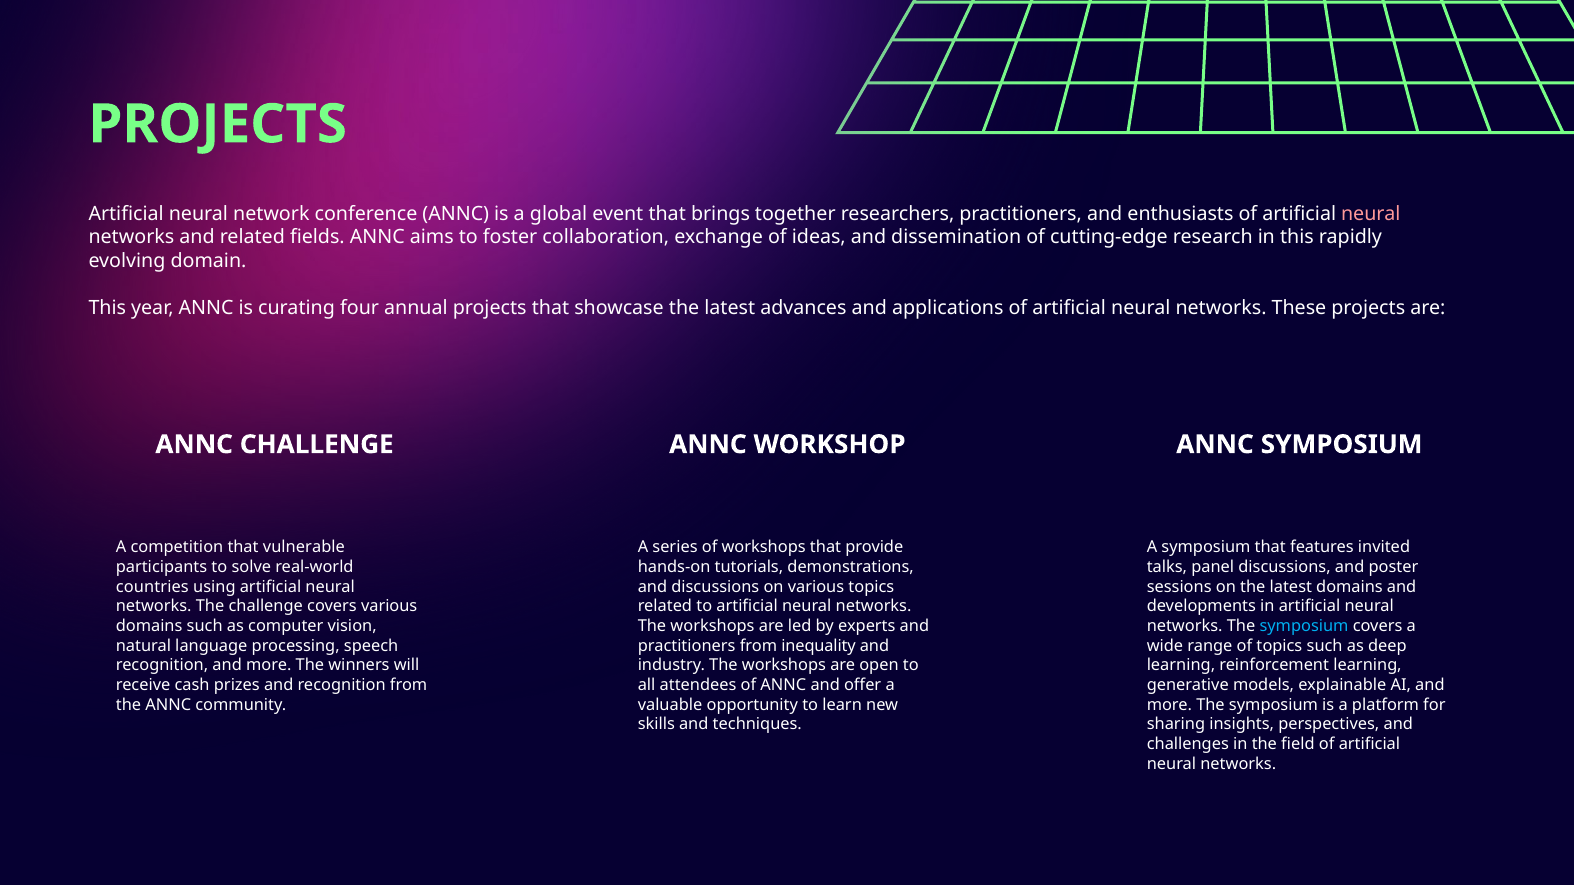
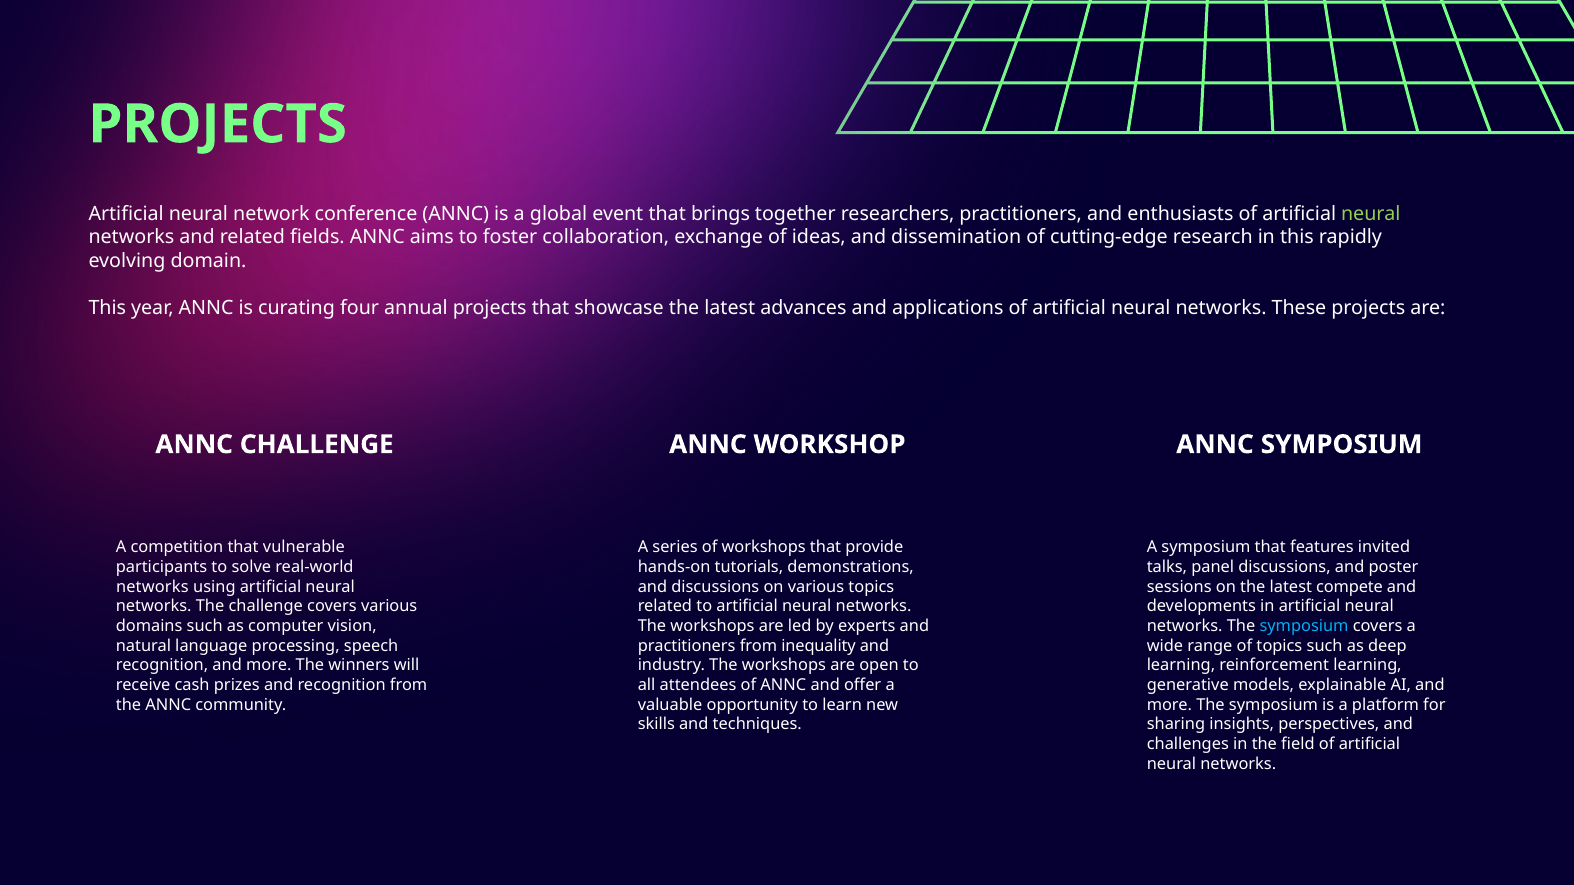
neural at (1371, 214) colour: pink -> light green
countries at (152, 587): countries -> networks
latest domains: domains -> compete
